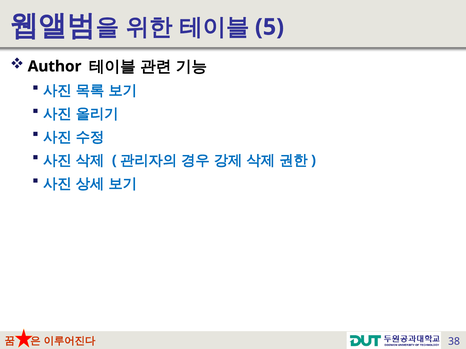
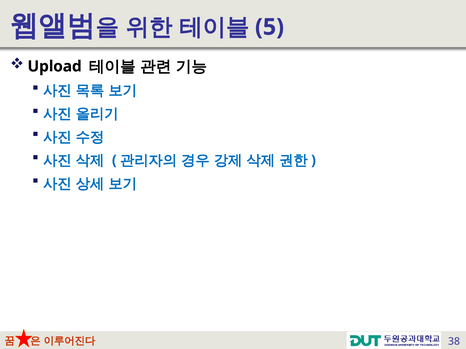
Author: Author -> Upload
